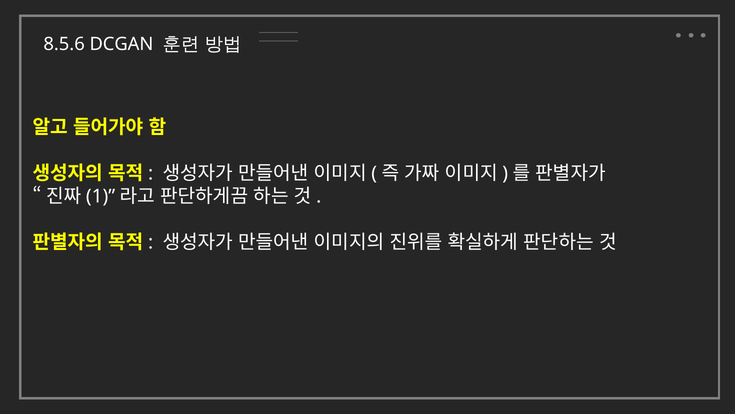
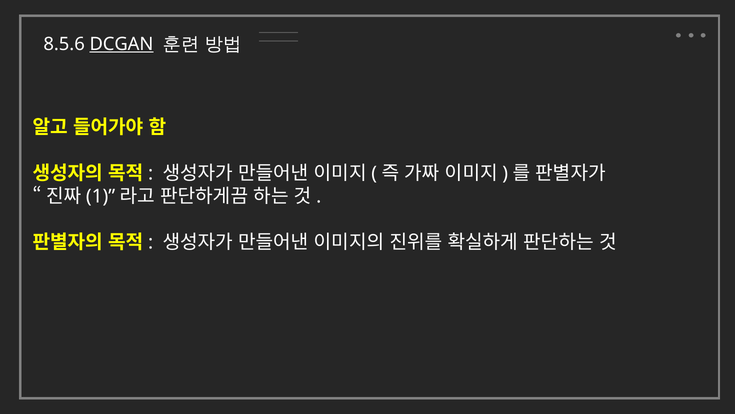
DCGAN underline: none -> present
